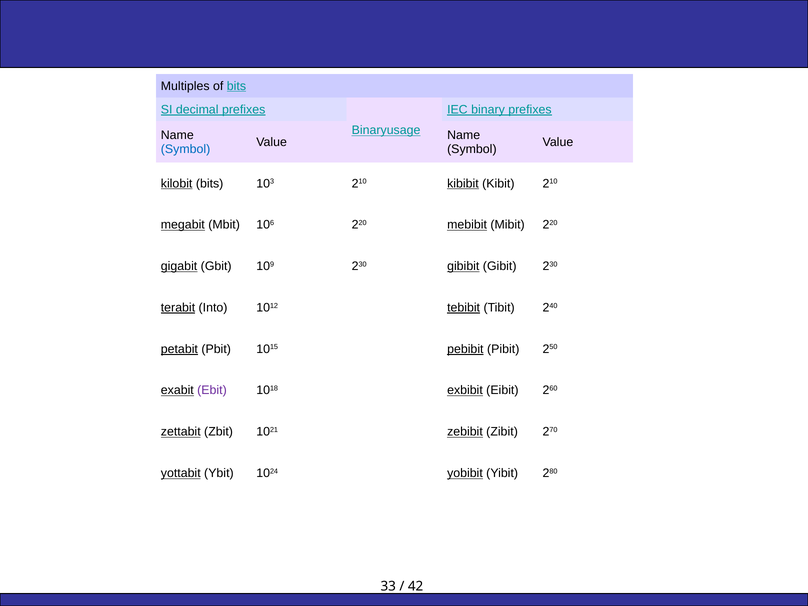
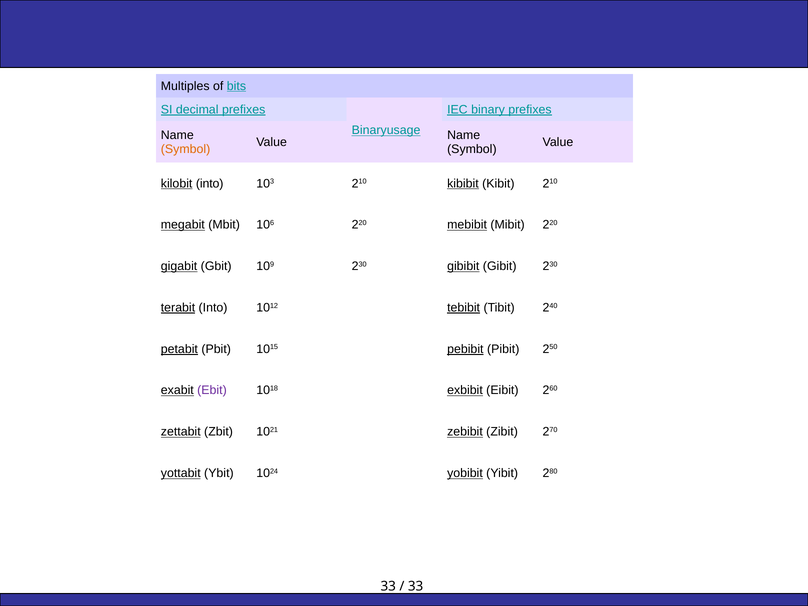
Symbol at (186, 149) colour: blue -> orange
kilobit bits: bits -> into
42 at (416, 586): 42 -> 33
